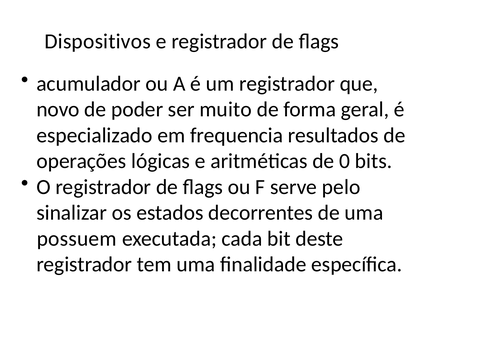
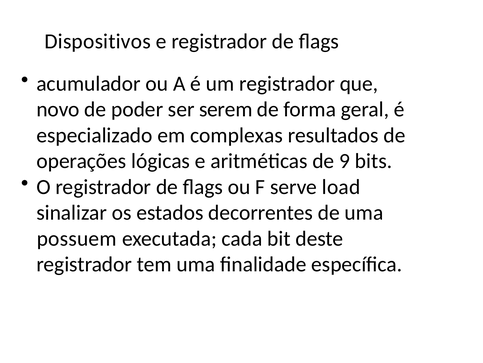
muito: muito -> serem
frequencia: frequencia -> complexas
0: 0 -> 9
pelo: pelo -> load
